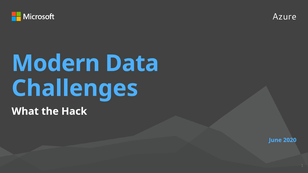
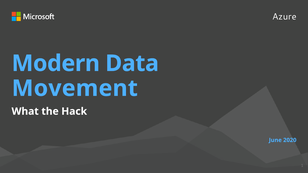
Challenges: Challenges -> Movement
